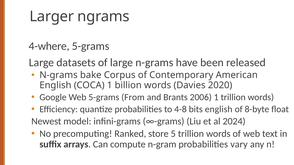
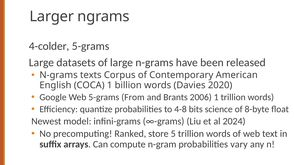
4-where: 4-where -> 4-colder
bake: bake -> texts
bits english: english -> science
